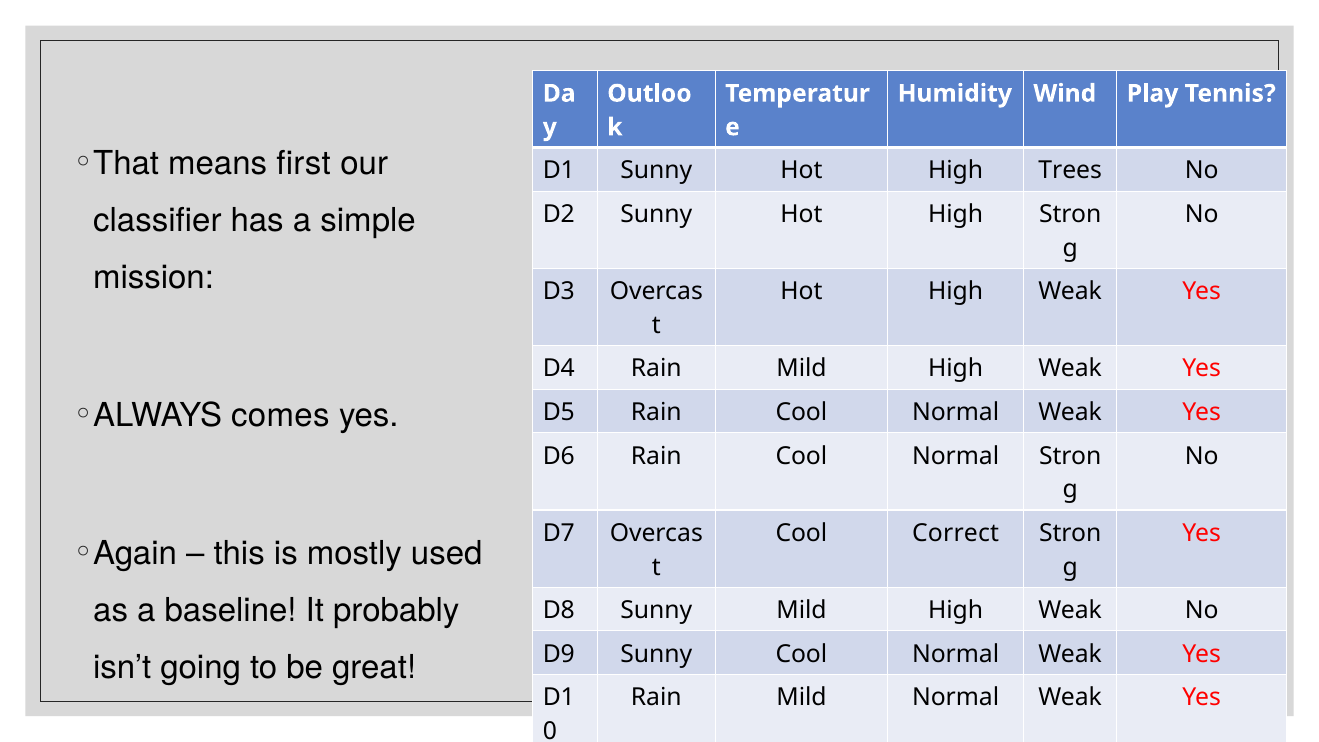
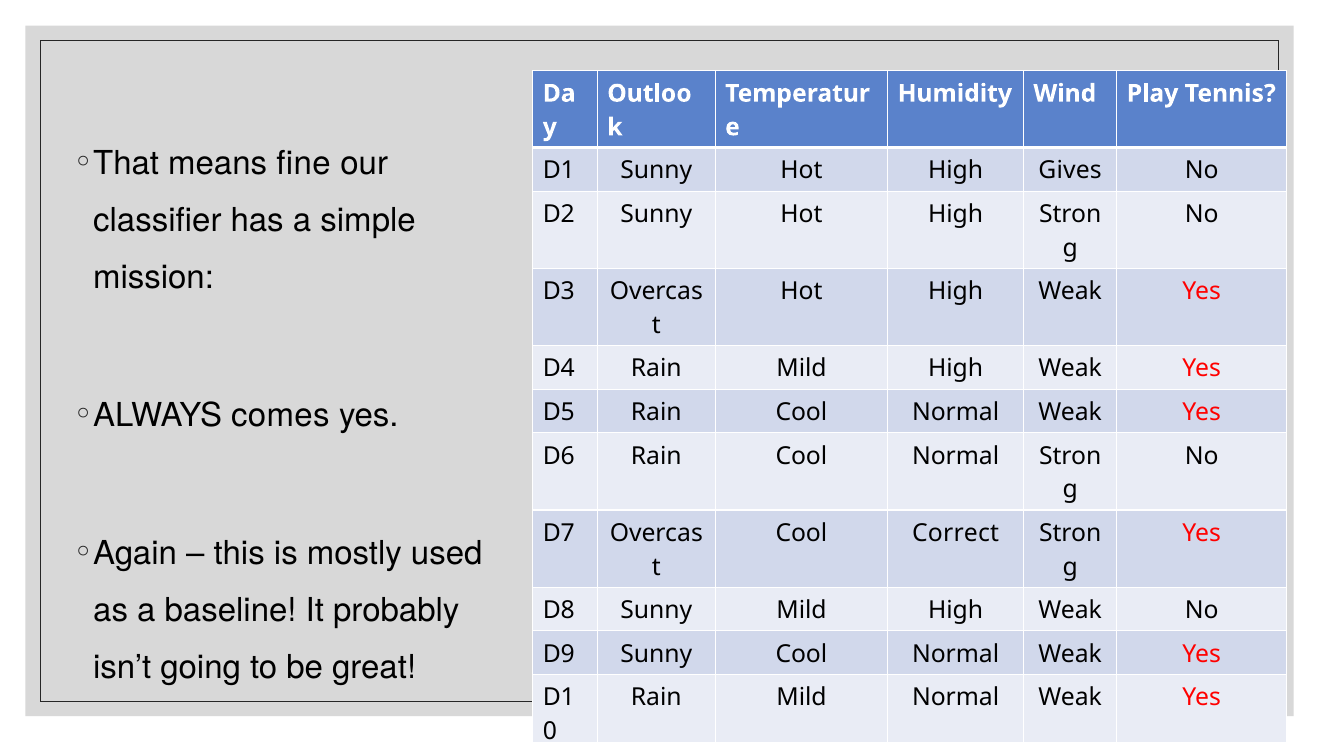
first: first -> fine
Trees: Trees -> Gives
